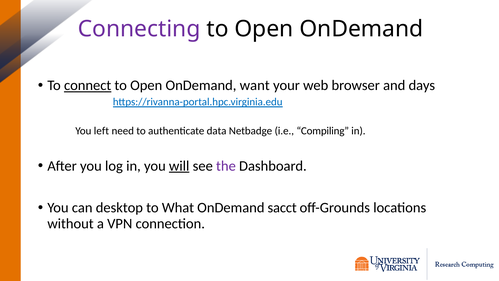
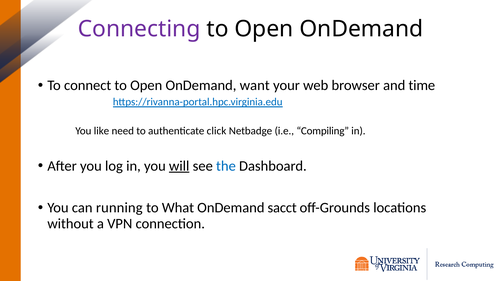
connect underline: present -> none
days: days -> time
left: left -> like
data: data -> click
the colour: purple -> blue
desktop: desktop -> running
